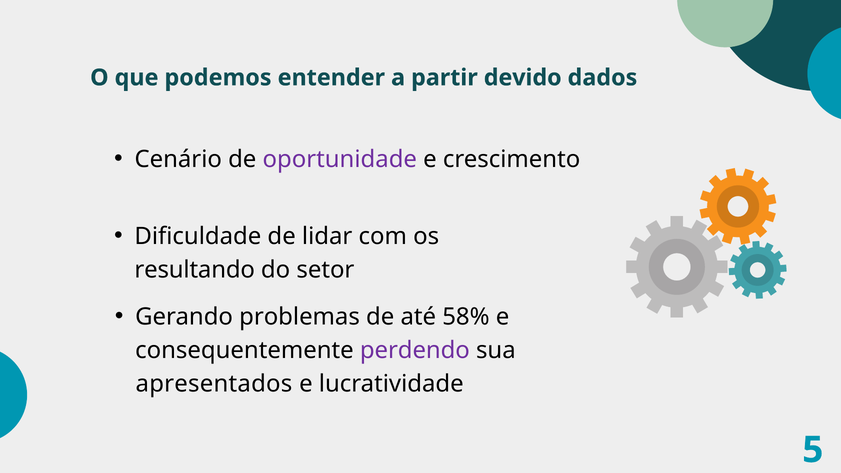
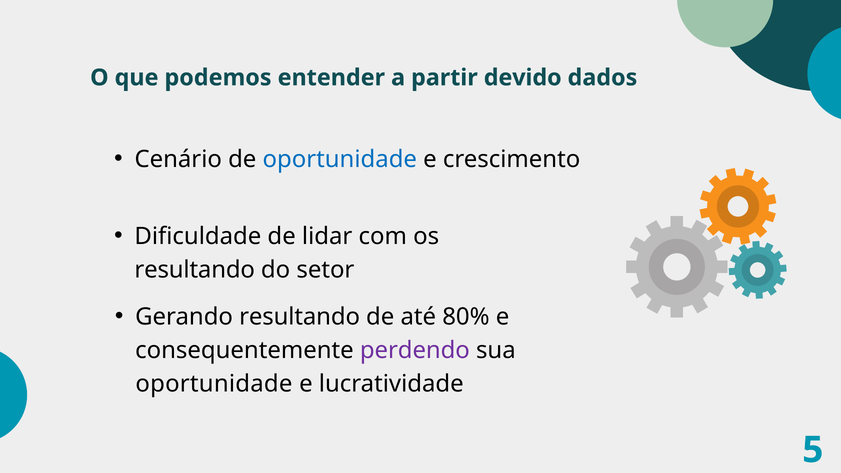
oportunidade at (340, 159) colour: purple -> blue
Gerando problemas: problemas -> resultando
58%: 58% -> 80%
apresentados at (214, 384): apresentados -> oportunidade
